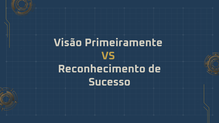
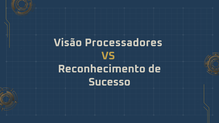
Primeiramente: Primeiramente -> Processadores
